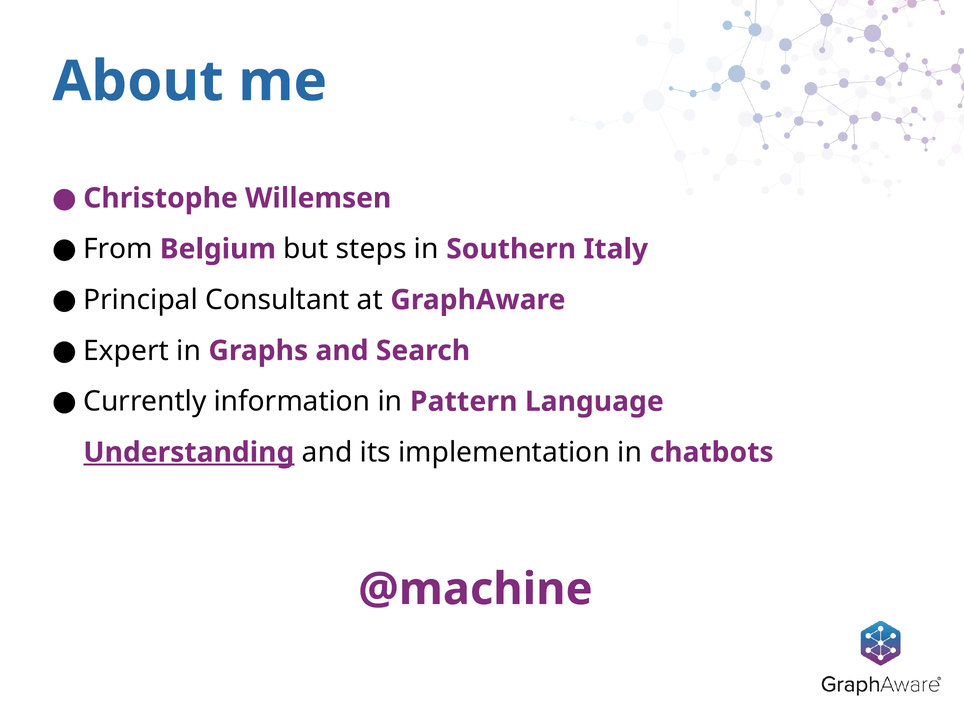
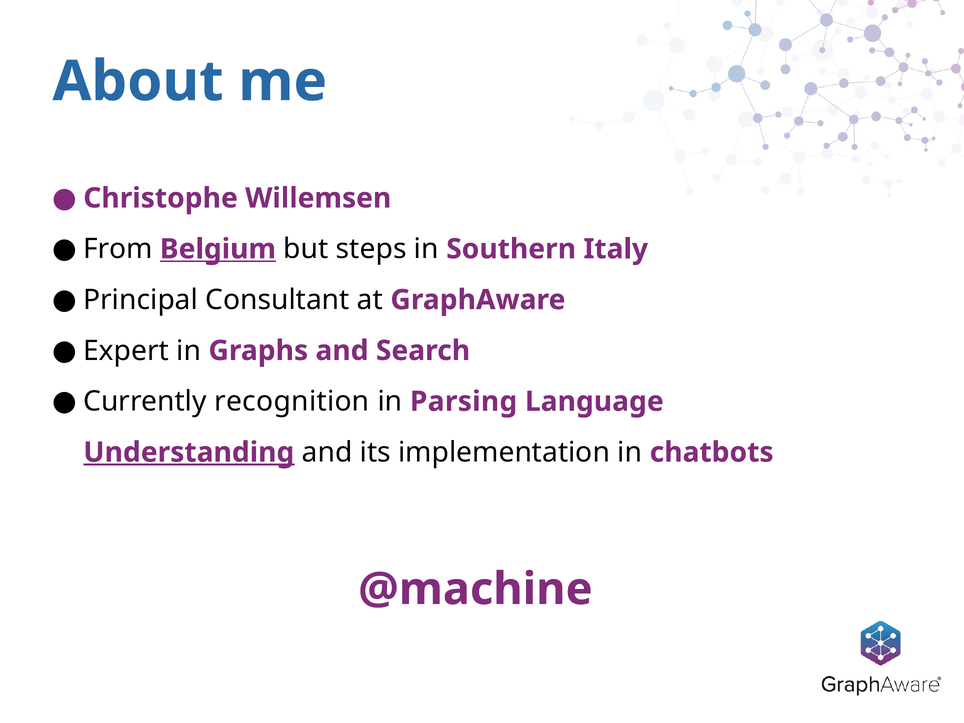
Belgium underline: none -> present
information: information -> recognition
Pattern: Pattern -> Parsing
